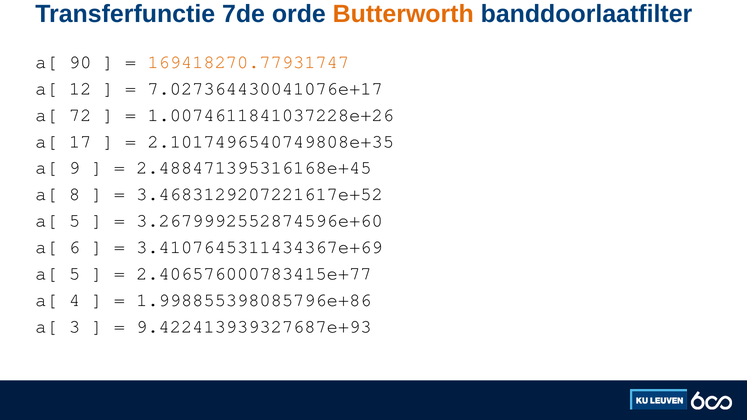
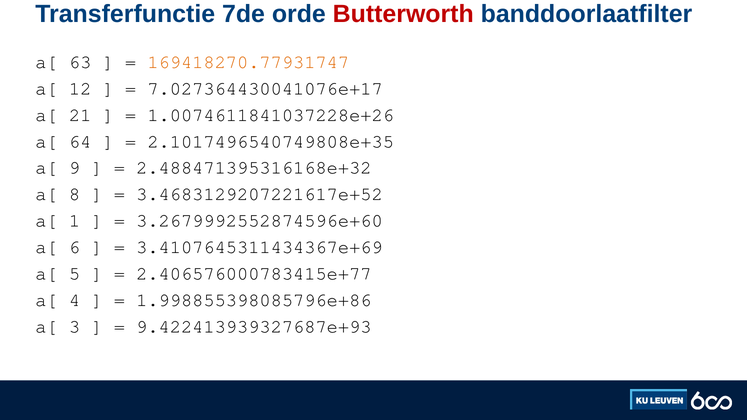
Butterworth colour: orange -> red
90: 90 -> 63
72: 72 -> 21
17: 17 -> 64
2.488471395316168e+45: 2.488471395316168e+45 -> 2.488471395316168e+32
5 at (75, 221): 5 -> 1
